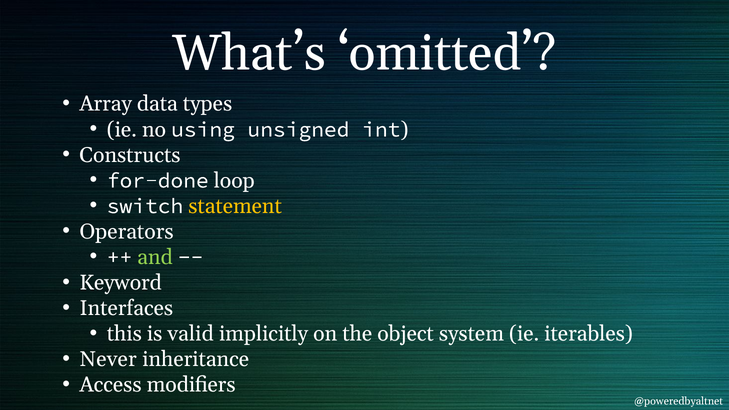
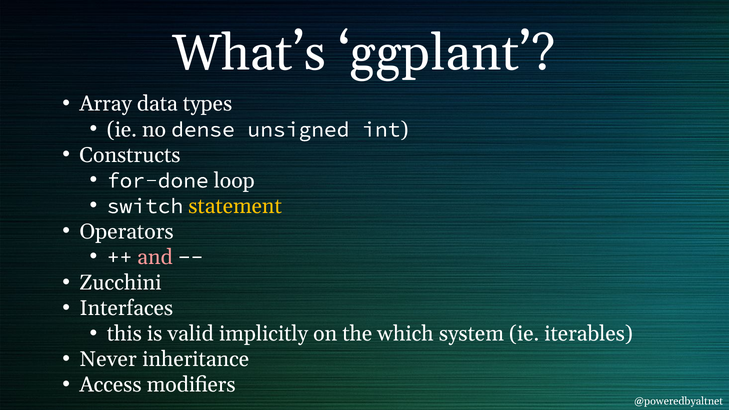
omitted: omitted -> ggplant
using: using -> dense
and colour: light green -> pink
Keyword: Keyword -> Zucchini
object: object -> which
